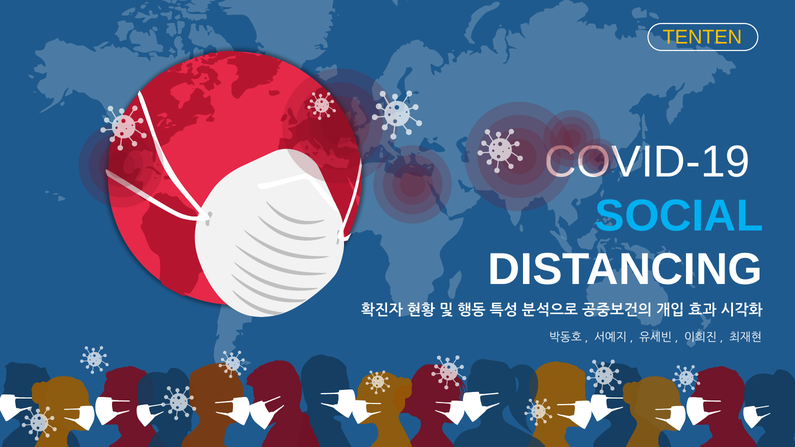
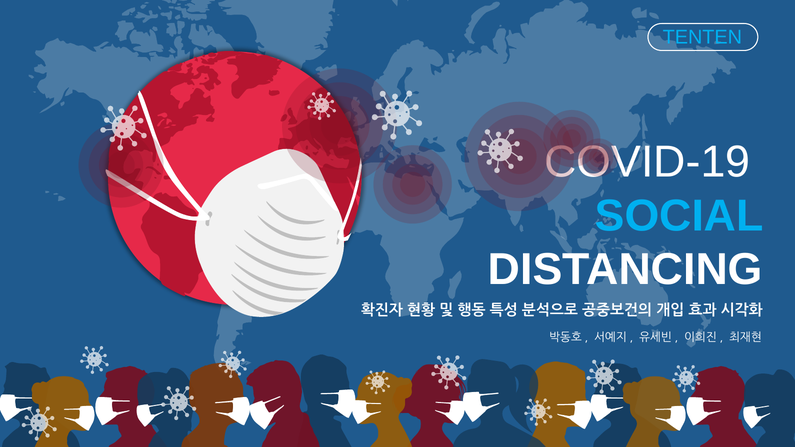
TENTEN colour: yellow -> light blue
